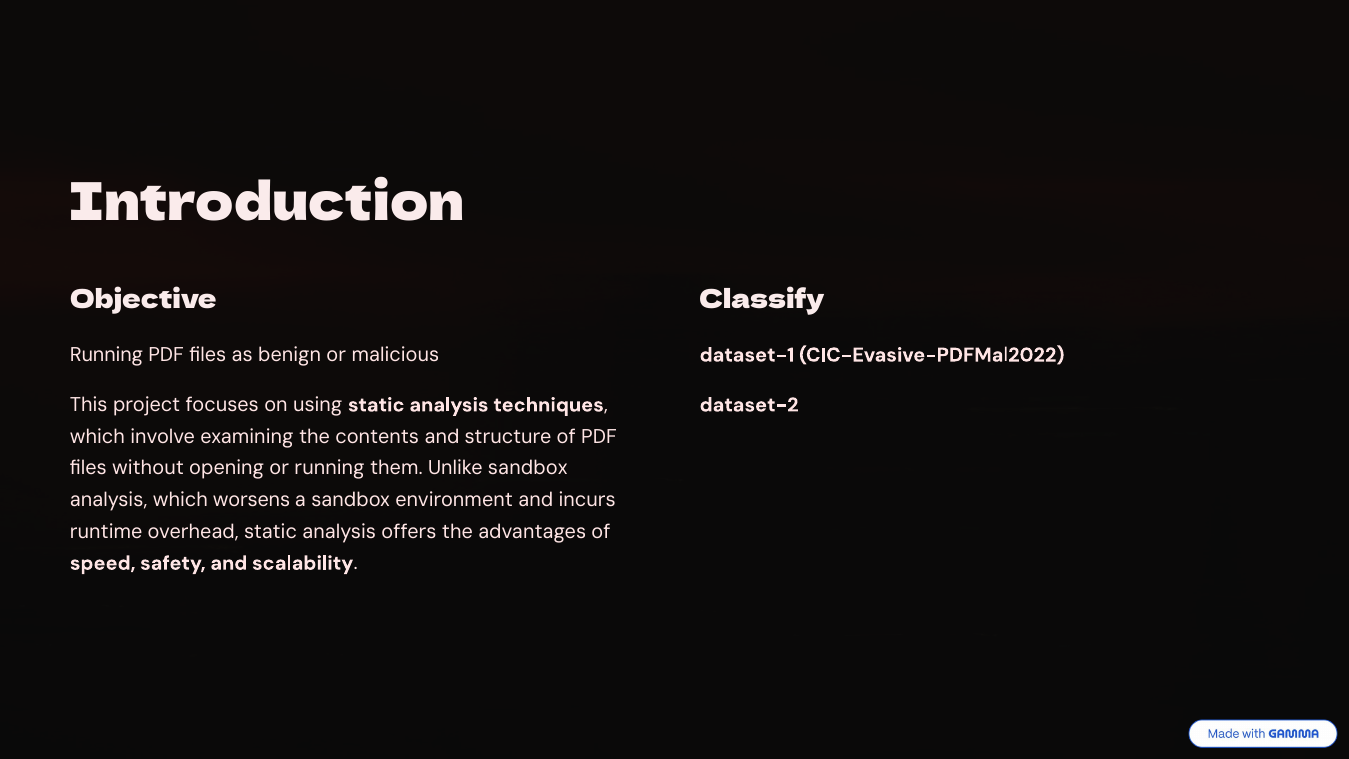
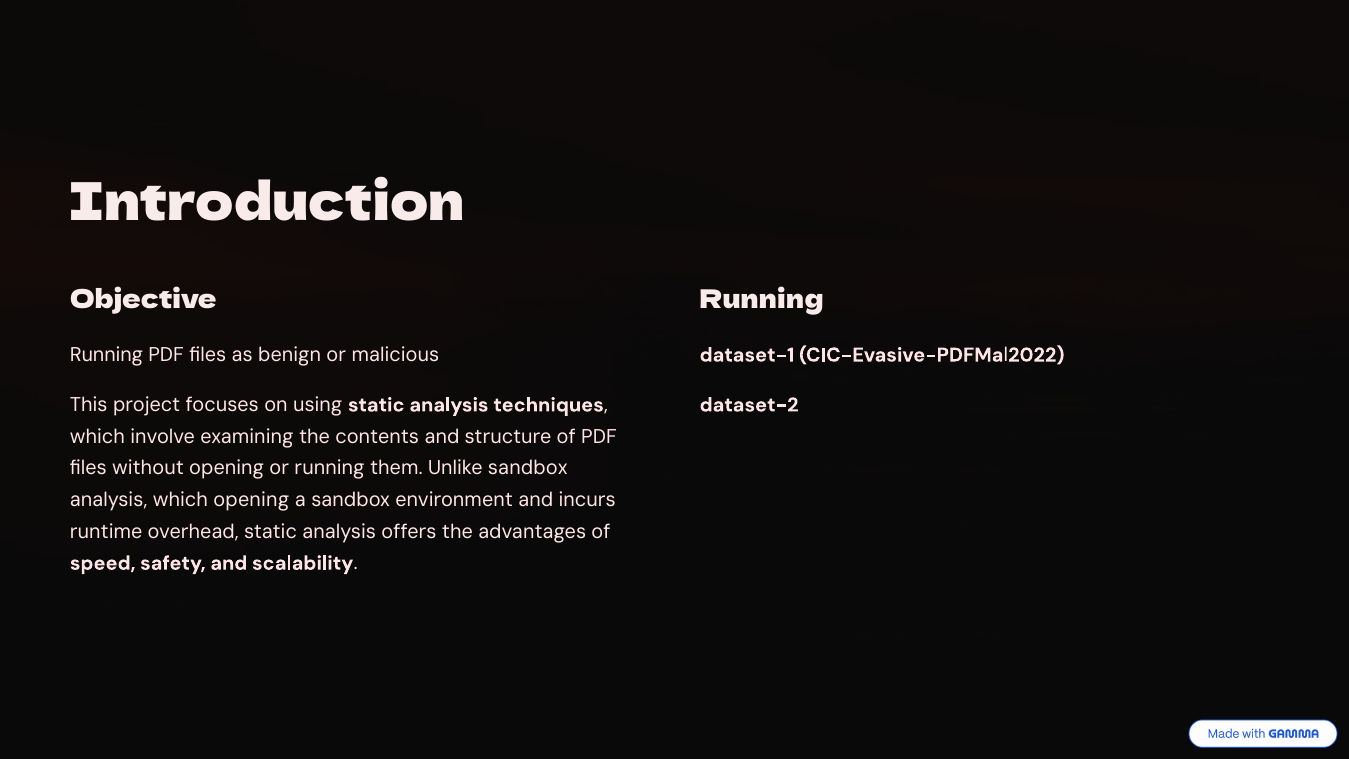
Classify at (762, 300): Classify -> Running
which worsens: worsens -> opening
